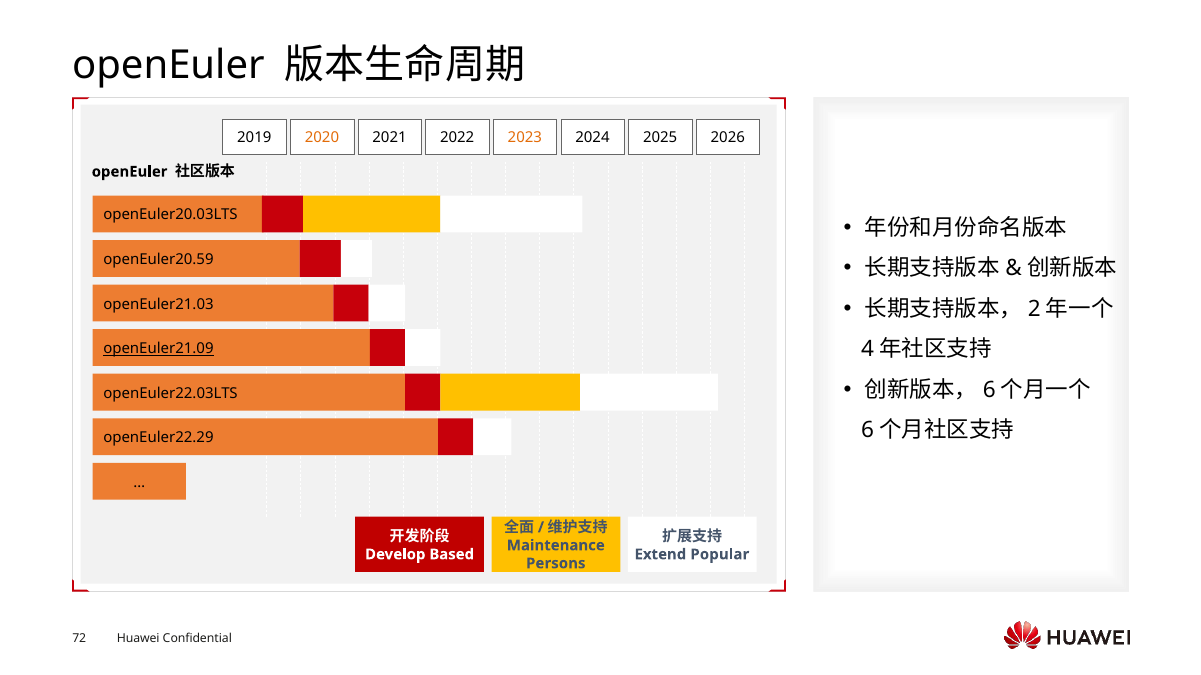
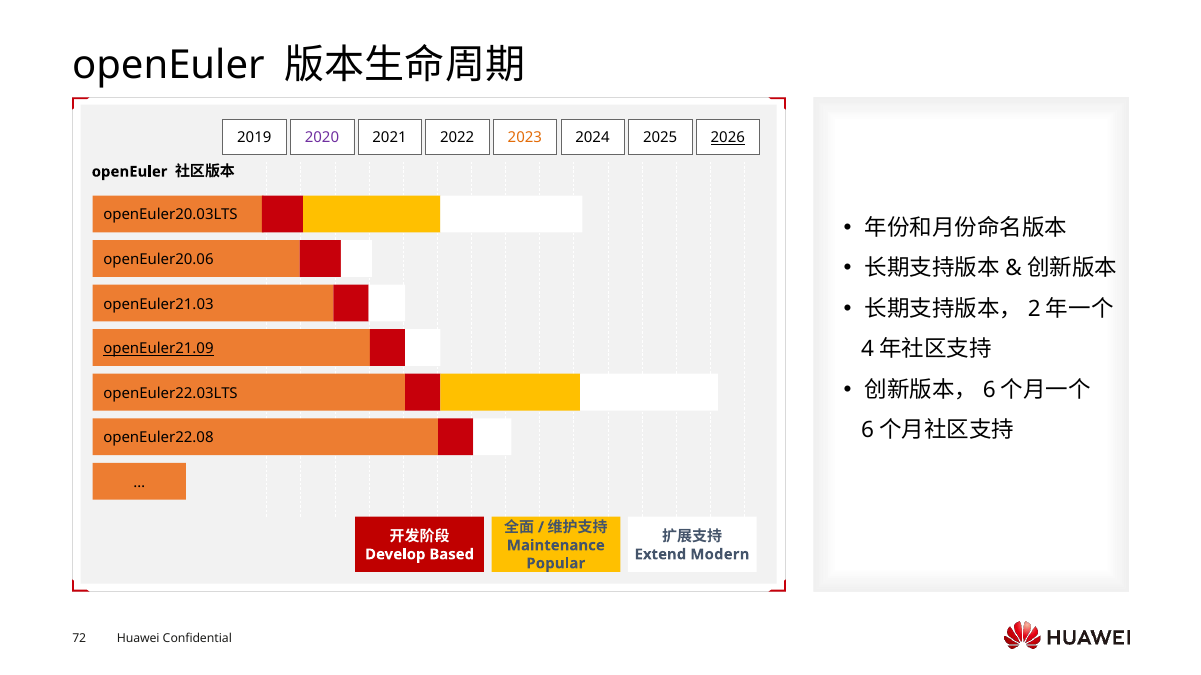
2020 colour: orange -> purple
2026 underline: none -> present
openEuler20.59: openEuler20.59 -> openEuler20.06
openEuler22.29: openEuler22.29 -> openEuler22.08
Popular: Popular -> Modern
Persons: Persons -> Popular
